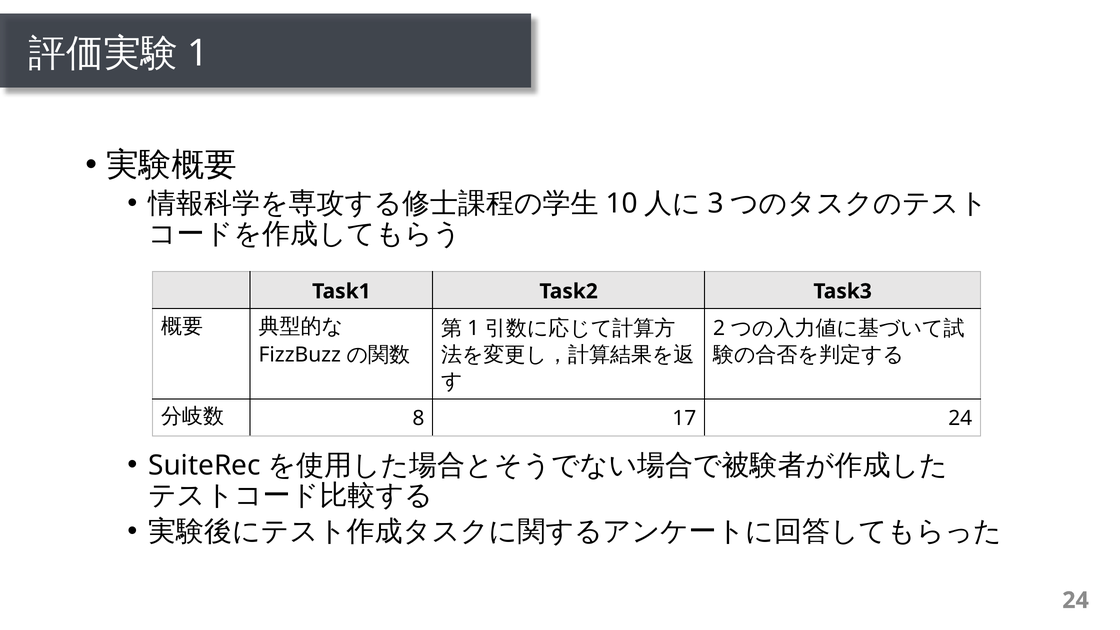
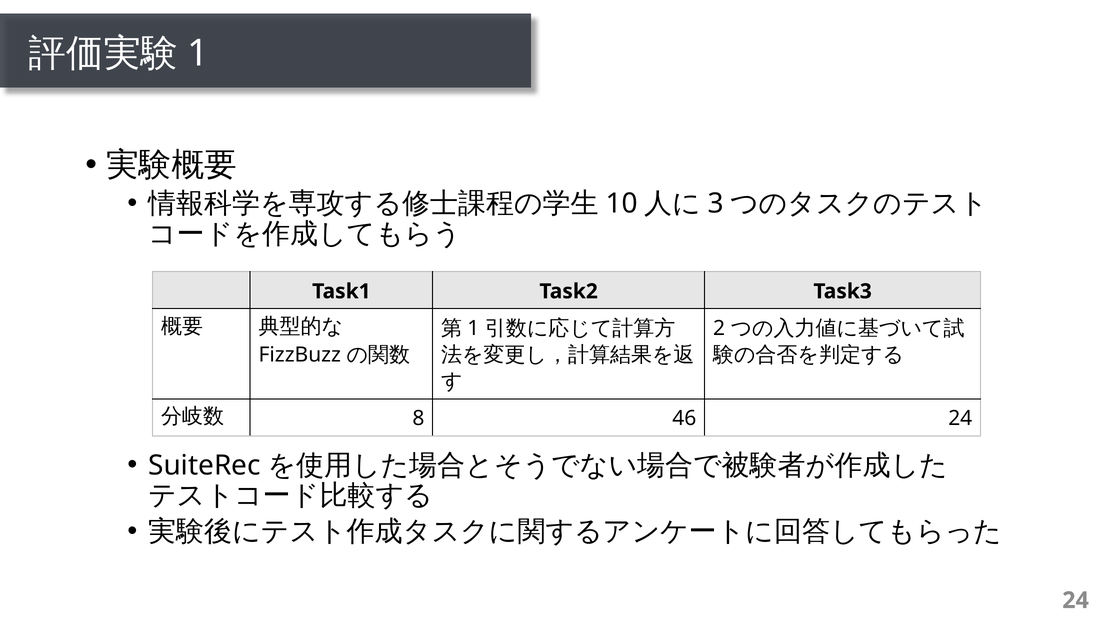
17: 17 -> 46
